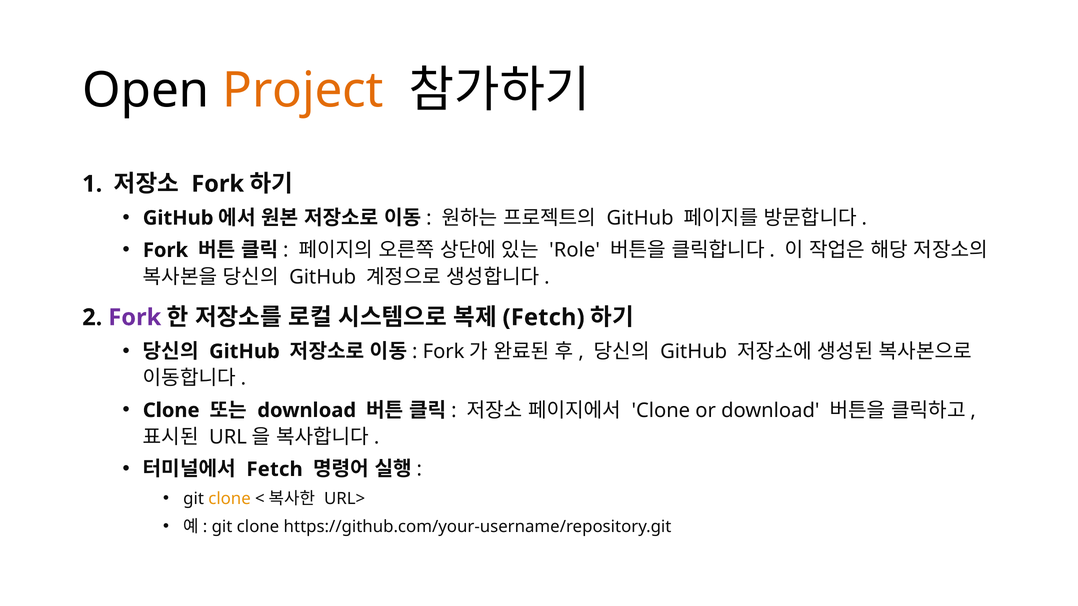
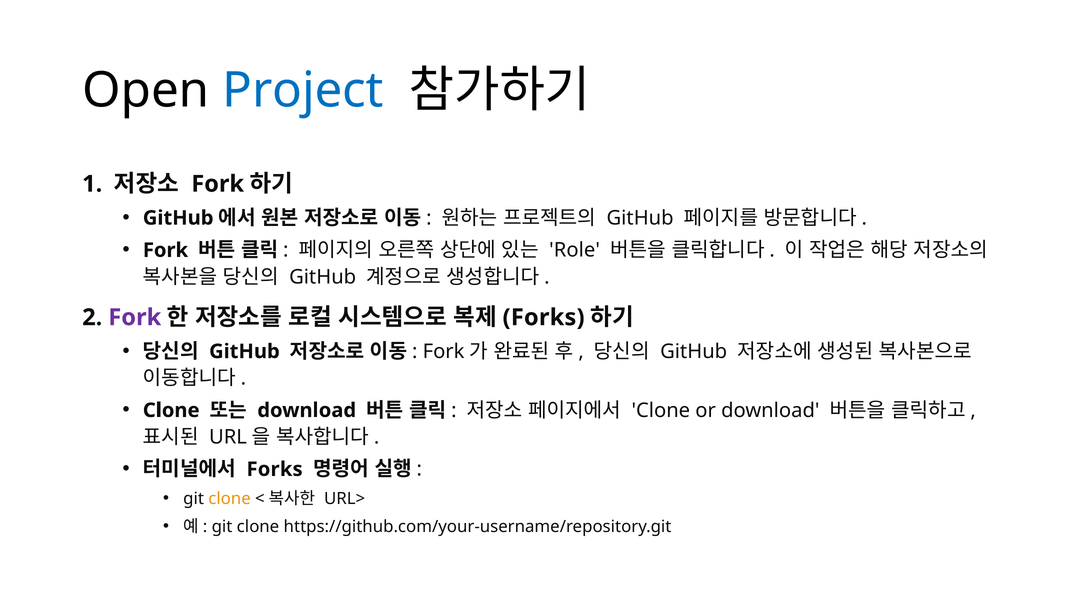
Project colour: orange -> blue
Fetch at (544, 318): Fetch -> Forks
Fetch at (275, 470): Fetch -> Forks
